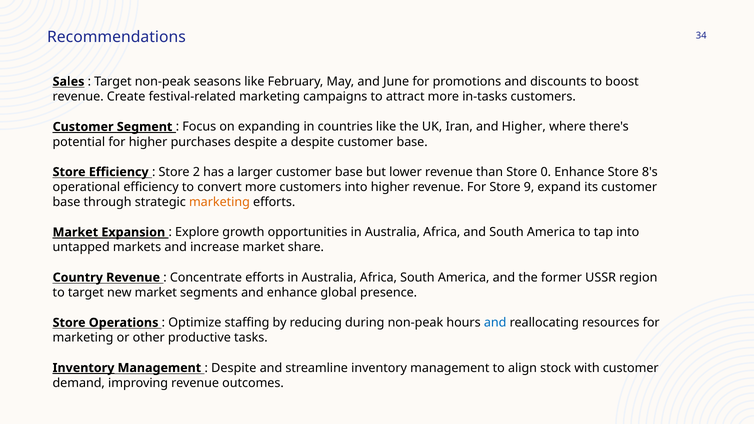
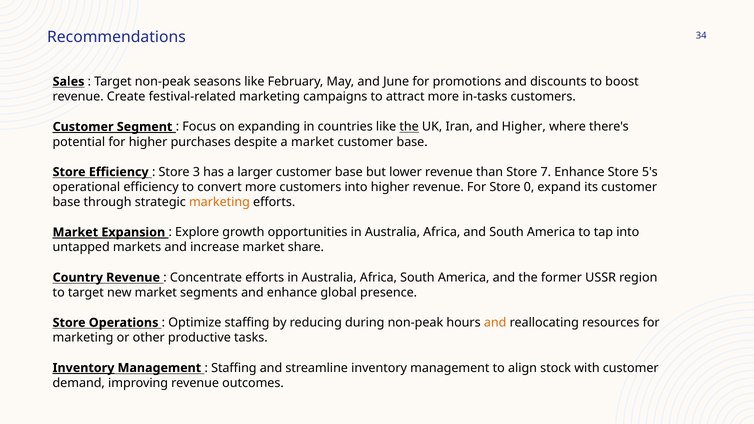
the at (409, 127) underline: none -> present
a despite: despite -> market
2: 2 -> 3
0: 0 -> 7
8's: 8's -> 5's
9: 9 -> 0
and at (495, 323) colour: blue -> orange
Despite at (234, 368): Despite -> Staffing
